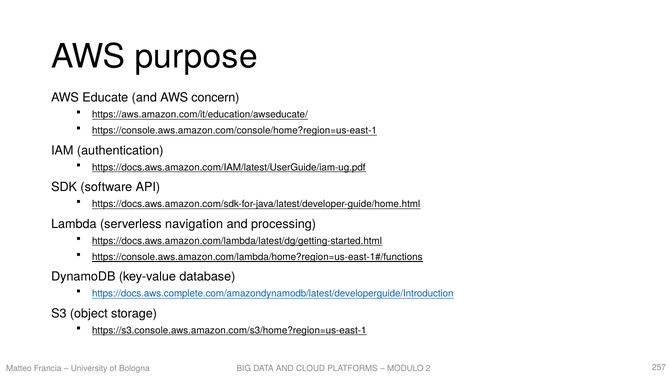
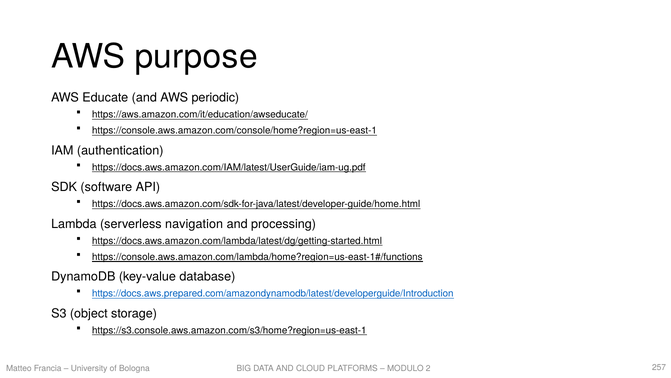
concern: concern -> periodic
https://docs.aws.complete.com/amazondynamodb/latest/developerguide/Introduction: https://docs.aws.complete.com/amazondynamodb/latest/developerguide/Introduction -> https://docs.aws.prepared.com/amazondynamodb/latest/developerguide/Introduction
